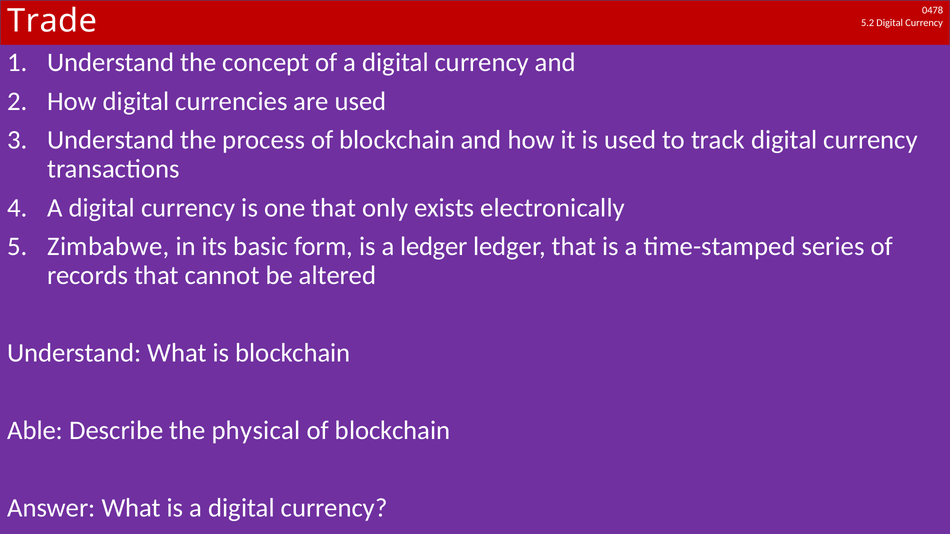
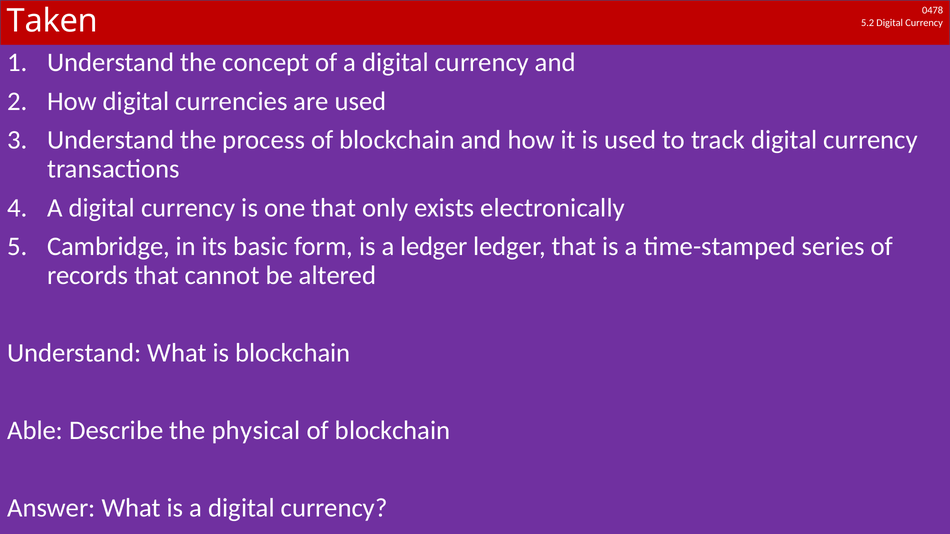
Trade: Trade -> Taken
Zimbabwe: Zimbabwe -> Cambridge
